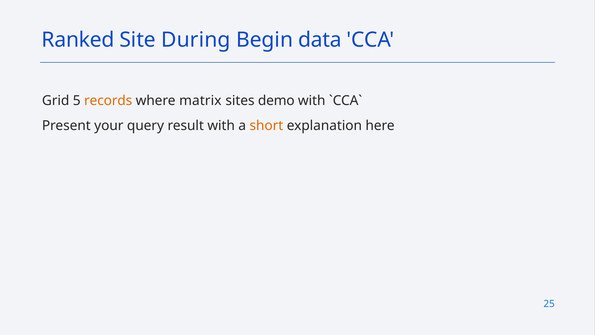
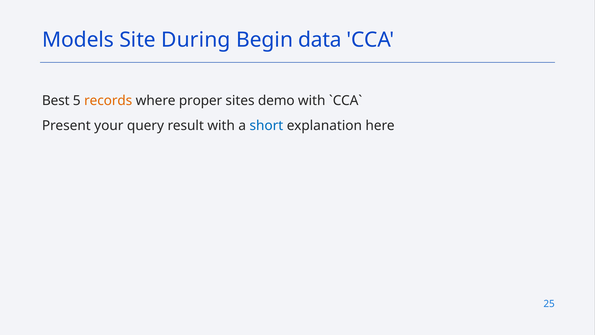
Ranked: Ranked -> Models
Grid: Grid -> Best
matrix: matrix -> proper
short colour: orange -> blue
